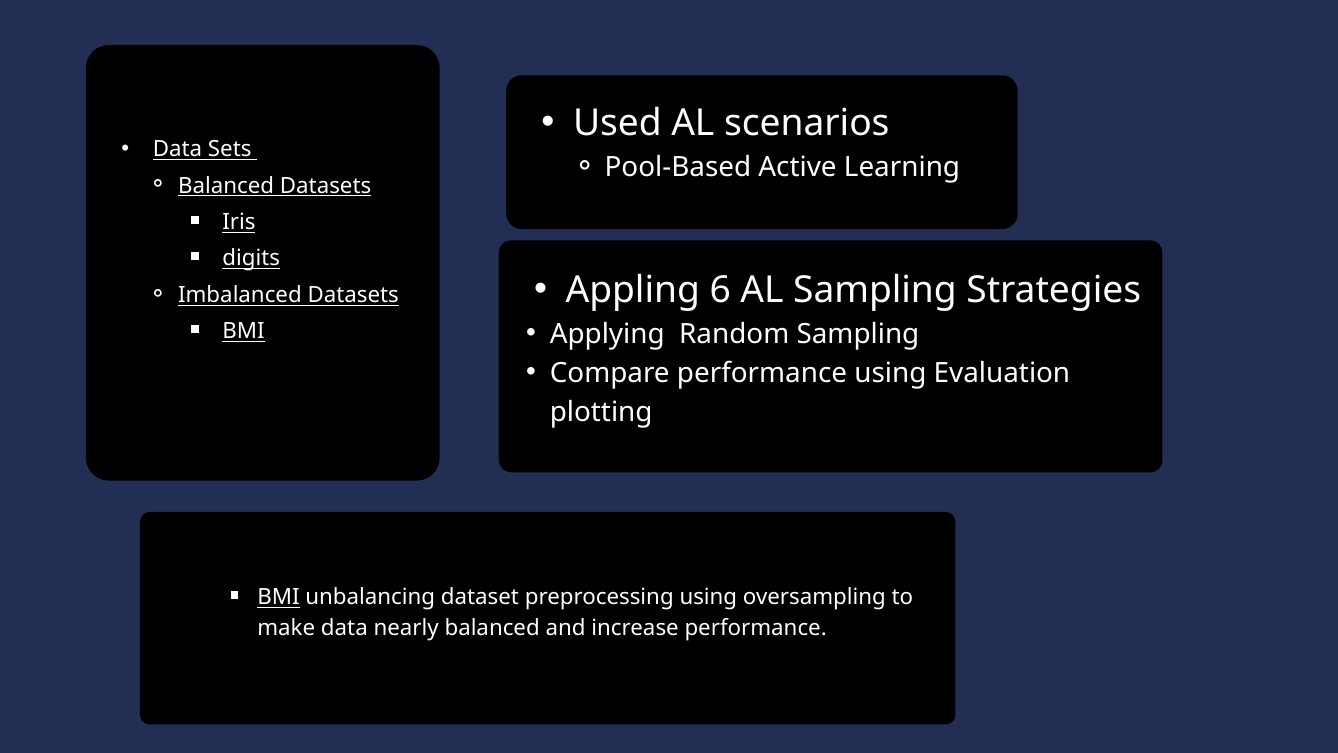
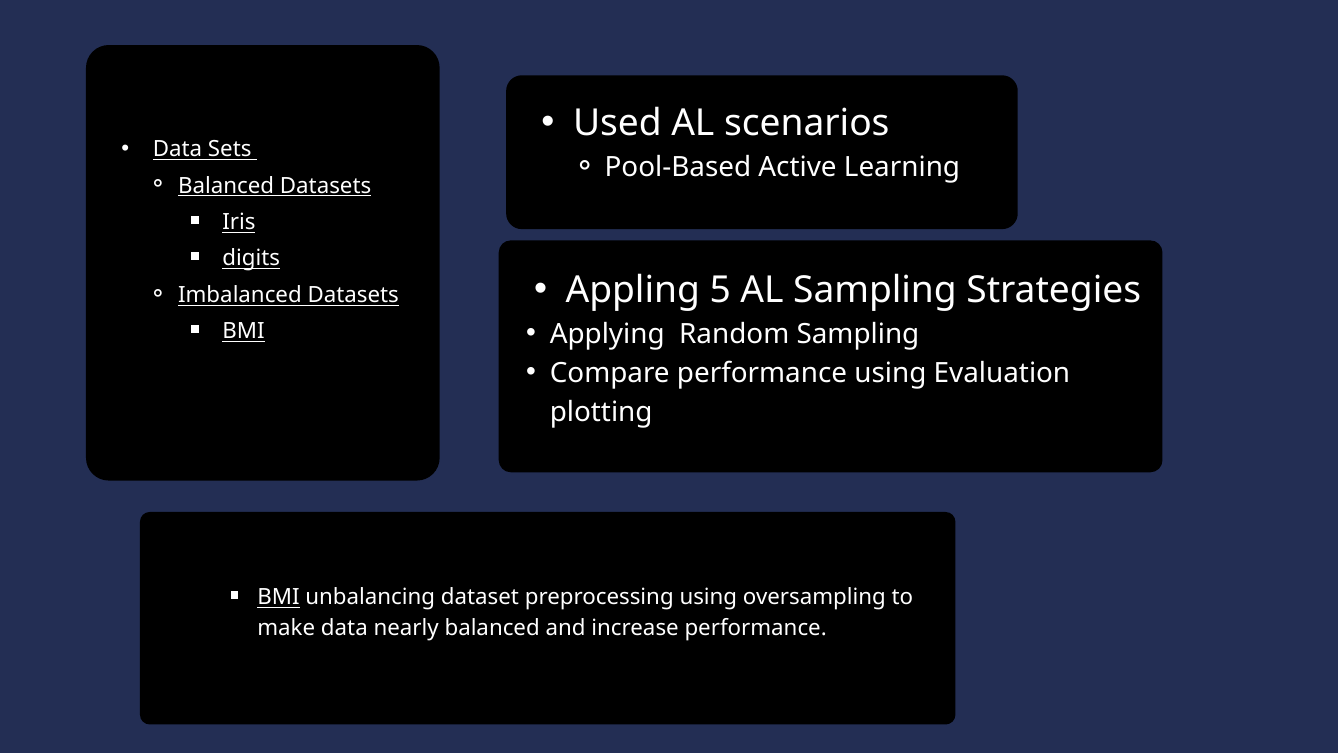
6: 6 -> 5
